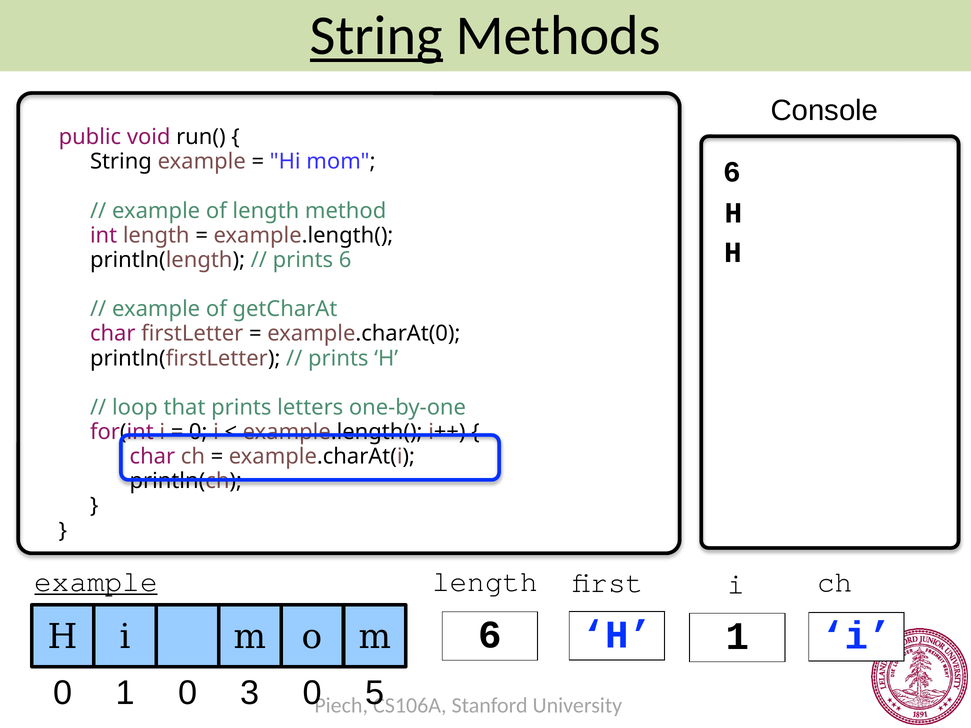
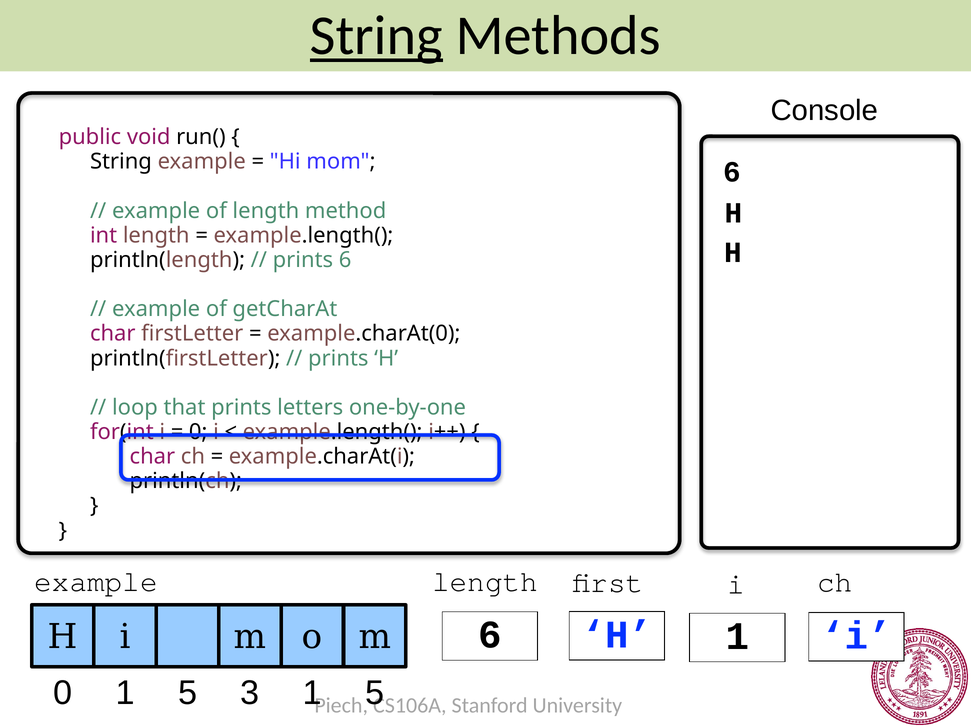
example at (96, 582) underline: present -> none
0 1 0: 0 -> 5
3 0: 0 -> 1
